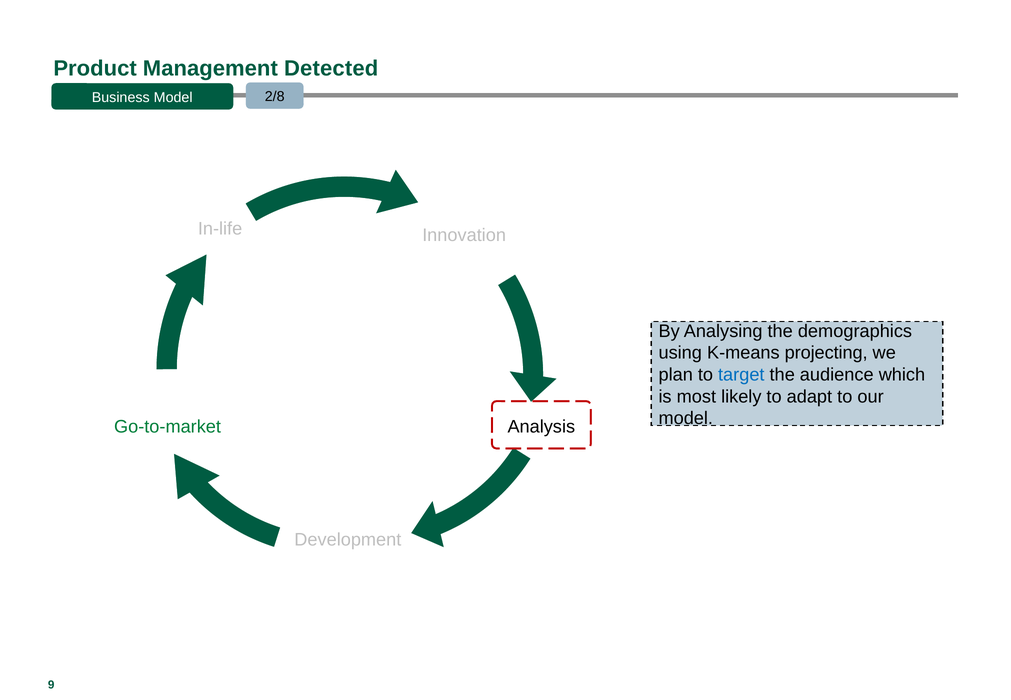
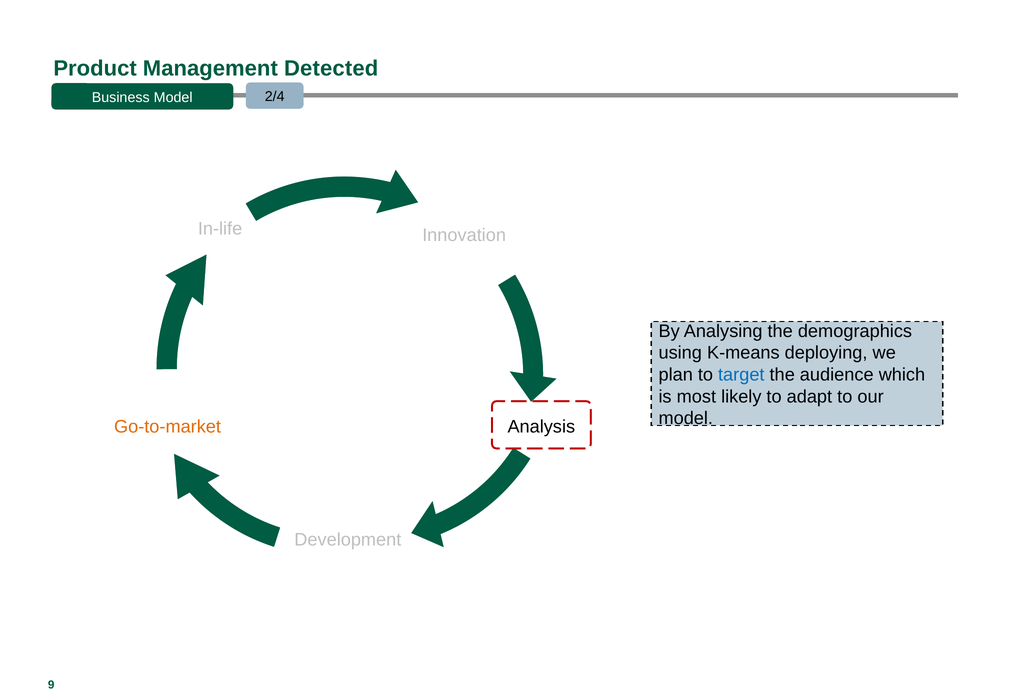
2/8: 2/8 -> 2/4
projecting: projecting -> deploying
Go-to-market colour: green -> orange
